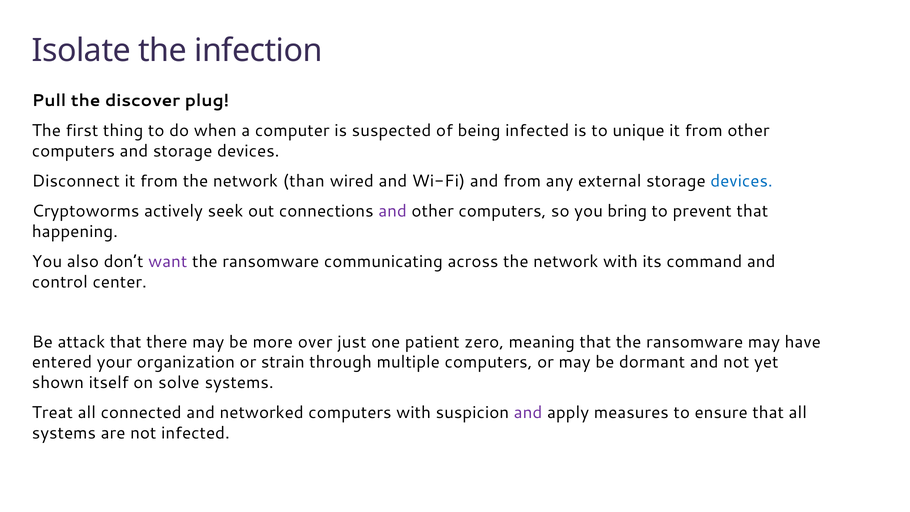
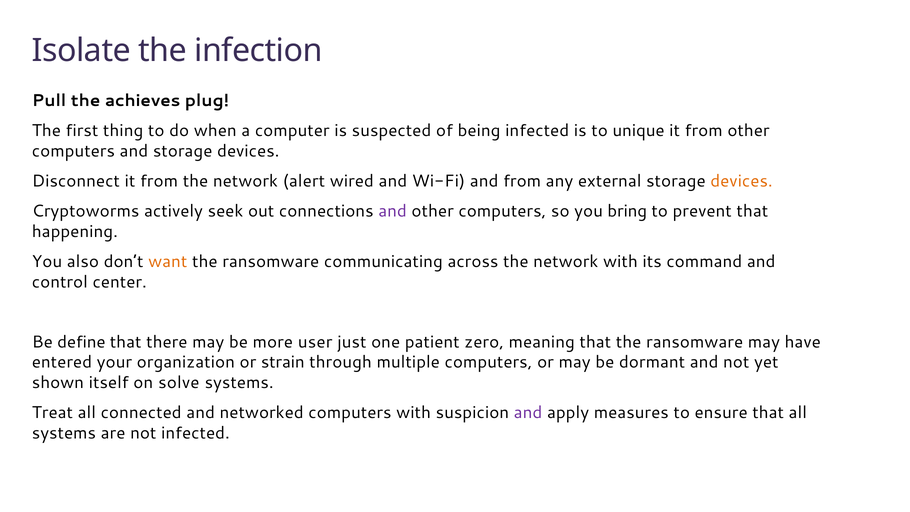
discover: discover -> achieves
than: than -> alert
devices at (741, 181) colour: blue -> orange
want colour: purple -> orange
attack: attack -> define
over: over -> user
